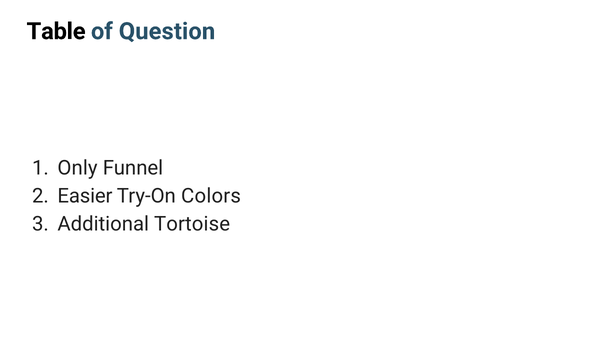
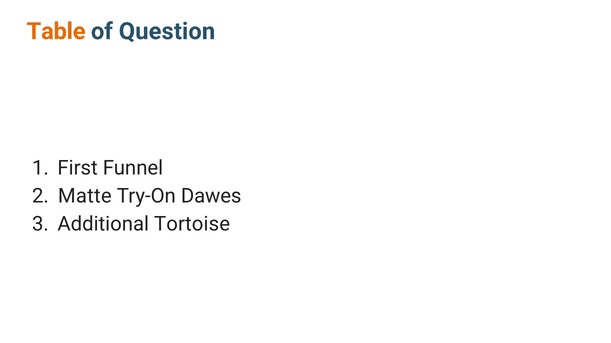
Table colour: black -> orange
Only: Only -> First
Easier: Easier -> Matte
Colors: Colors -> Dawes
